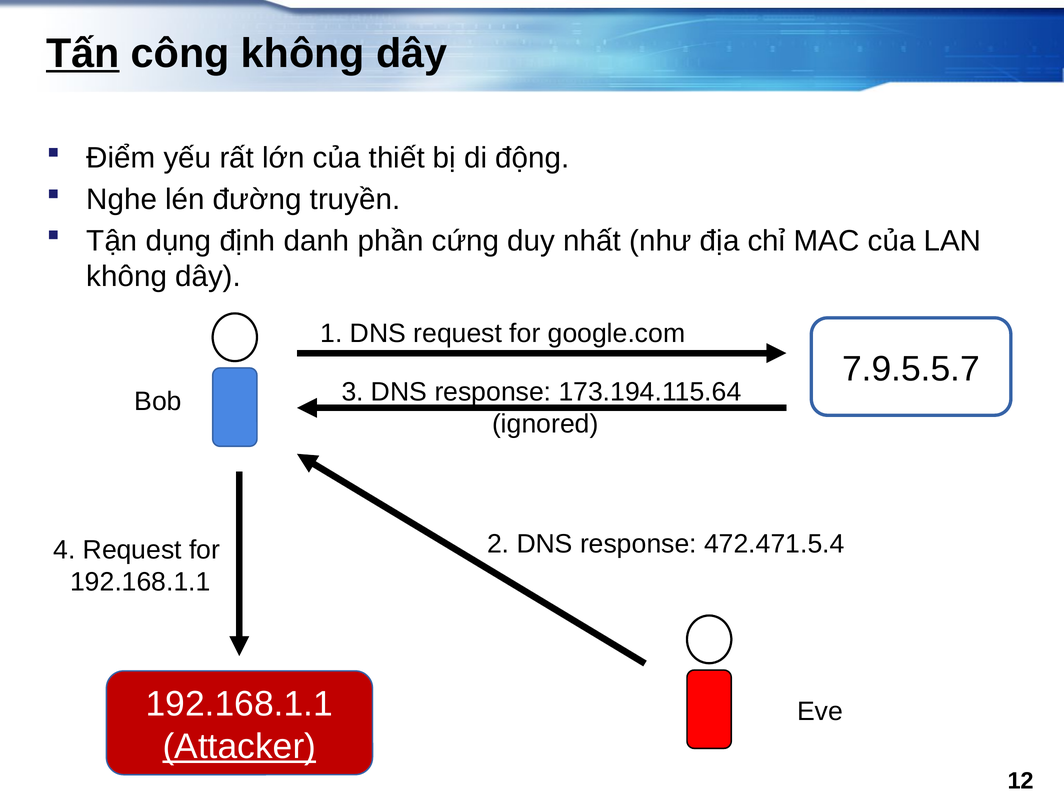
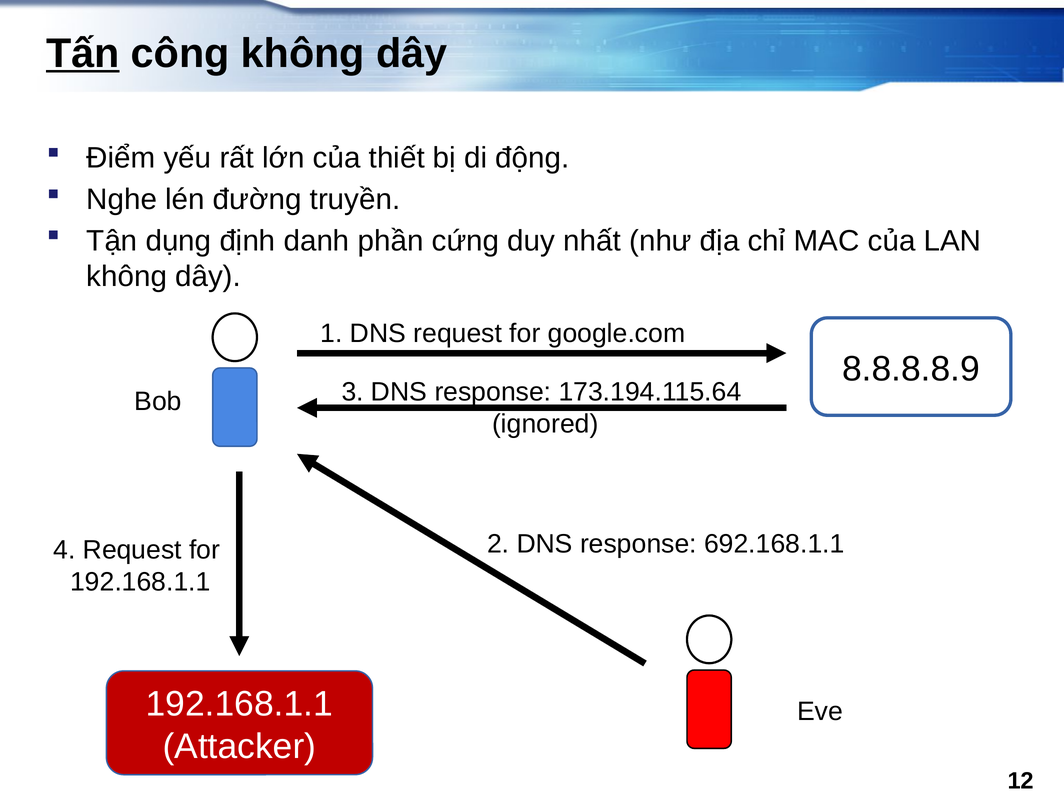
7.9.5.5.7: 7.9.5.5.7 -> 8.8.8.8.9
472.471.5.4: 472.471.5.4 -> 692.168.1.1
Attacker underline: present -> none
